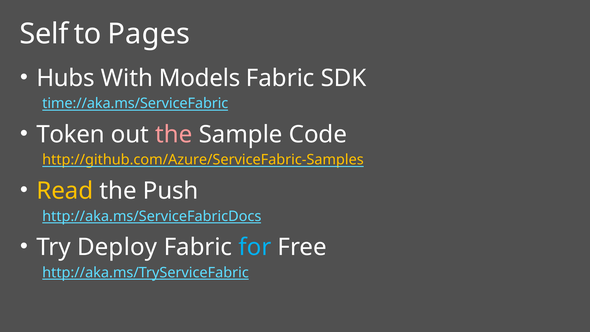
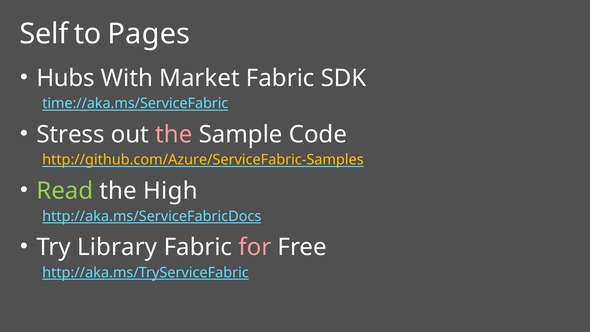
Models: Models -> Market
Token: Token -> Stress
Read colour: yellow -> light green
Push: Push -> High
Deploy: Deploy -> Library
for colour: light blue -> pink
